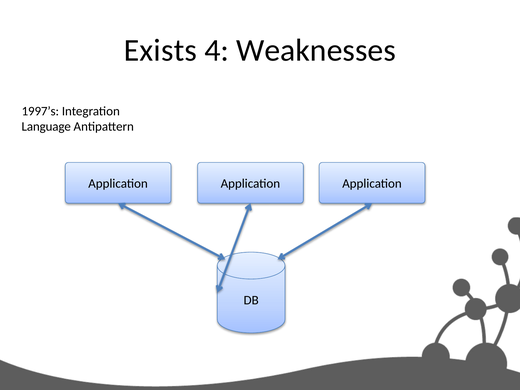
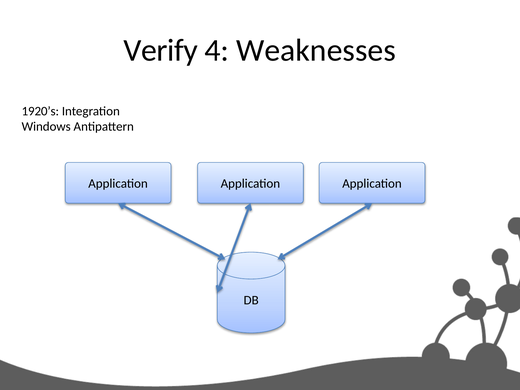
Exists: Exists -> Verify
1997’s: 1997’s -> 1920’s
Language: Language -> Windows
